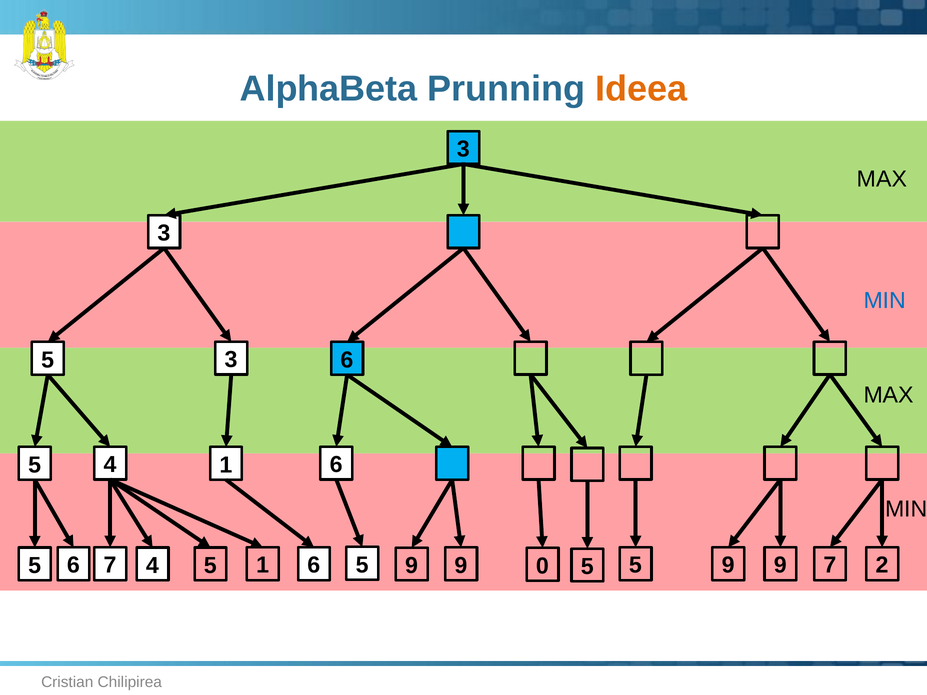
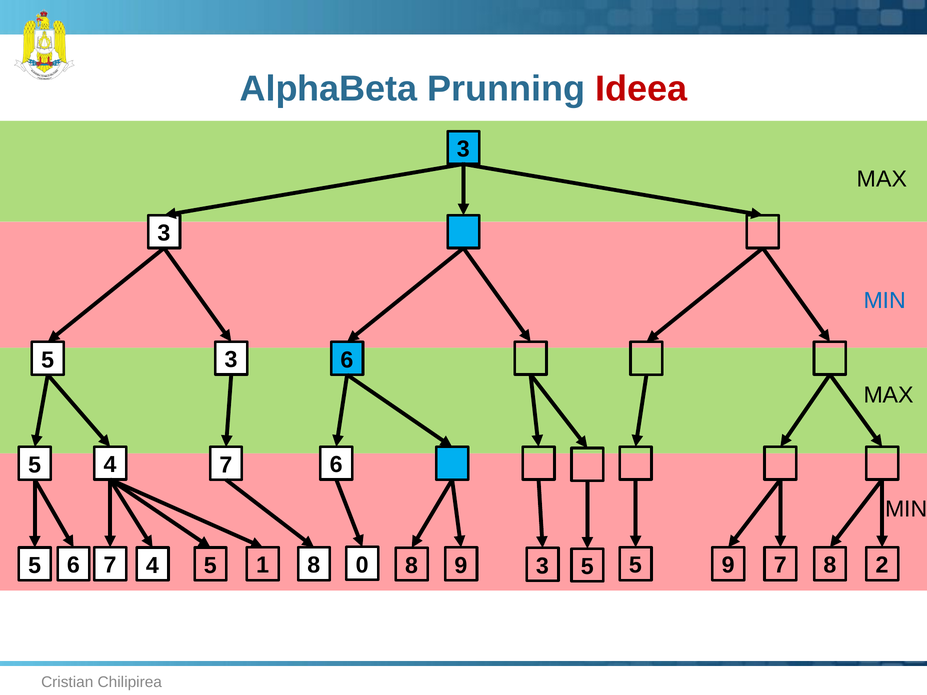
Ideea colour: orange -> red
1 at (226, 465): 1 -> 7
6 at (314, 566): 6 -> 8
0 at (542, 566): 0 -> 3
9 at (780, 566): 9 -> 7
1 5: 5 -> 0
5 5 9: 9 -> 8
7 at (830, 566): 7 -> 8
